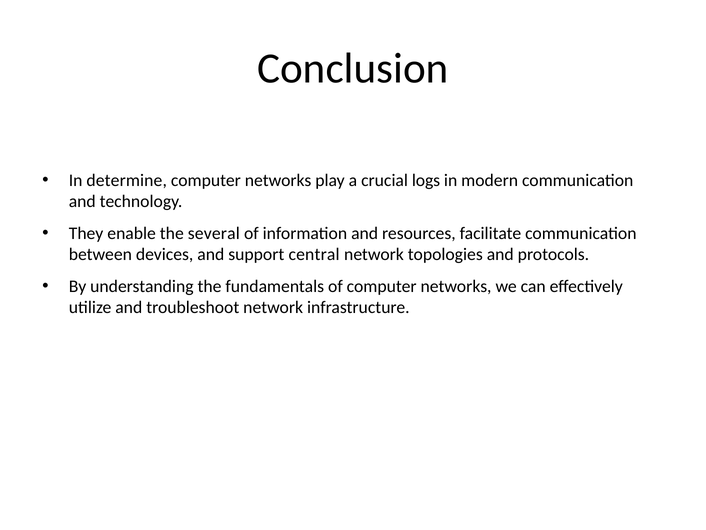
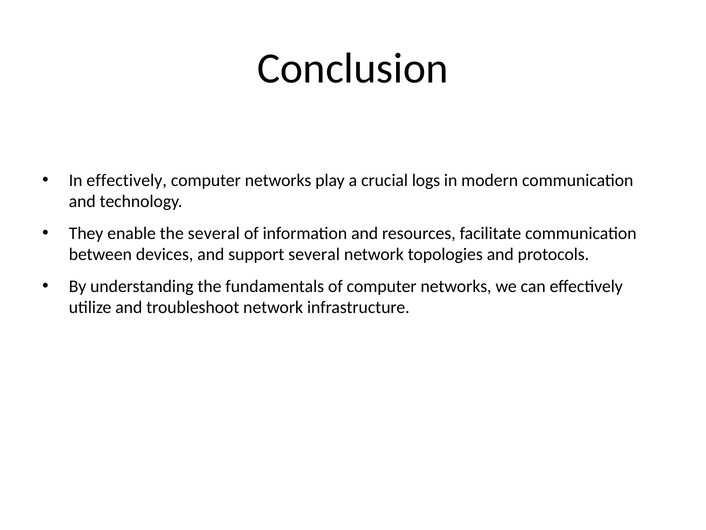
In determine: determine -> effectively
support central: central -> several
